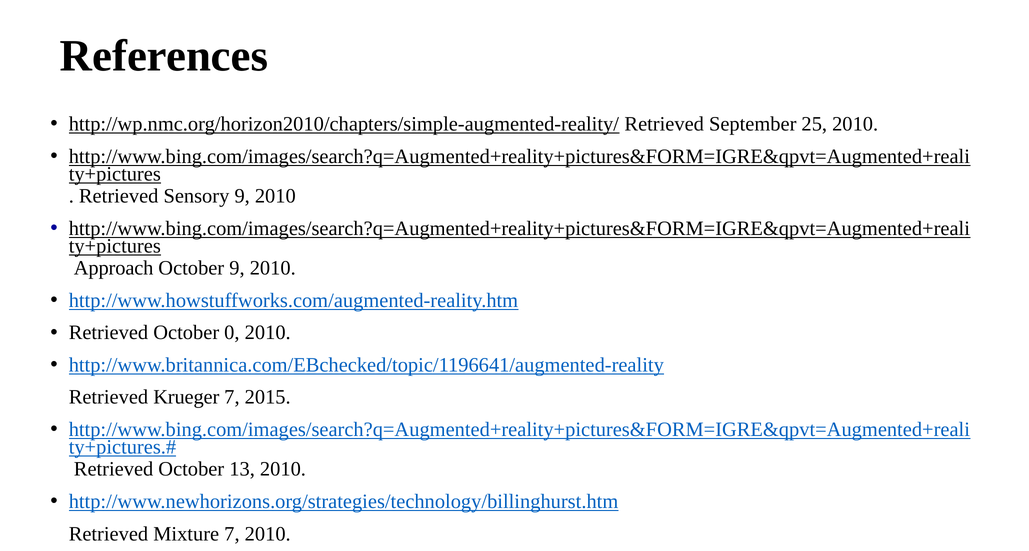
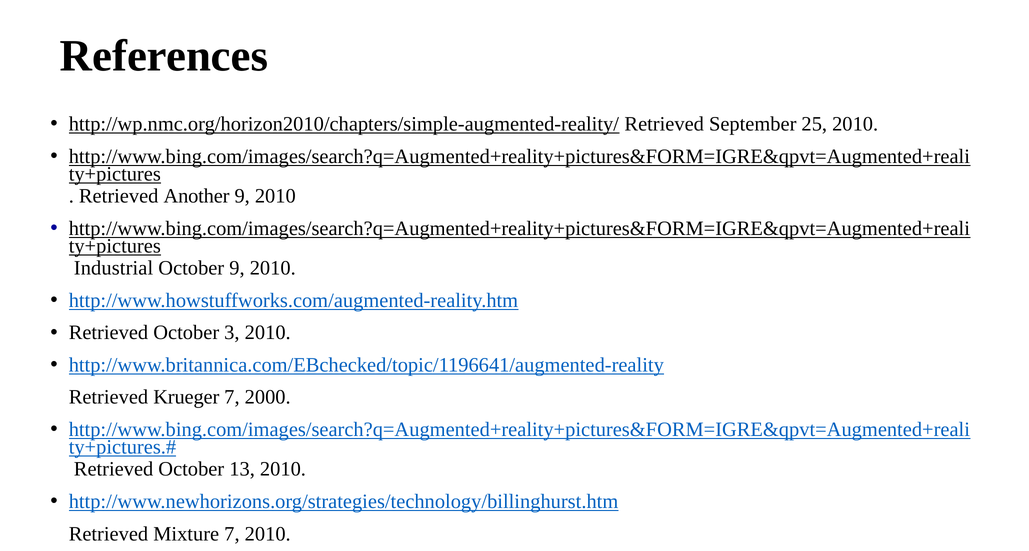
Sensory: Sensory -> Another
Approach: Approach -> Industrial
0: 0 -> 3
2015: 2015 -> 2000
